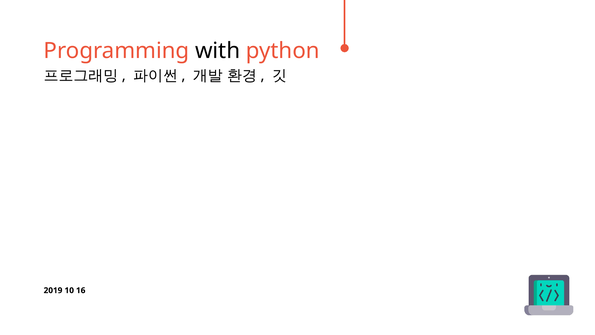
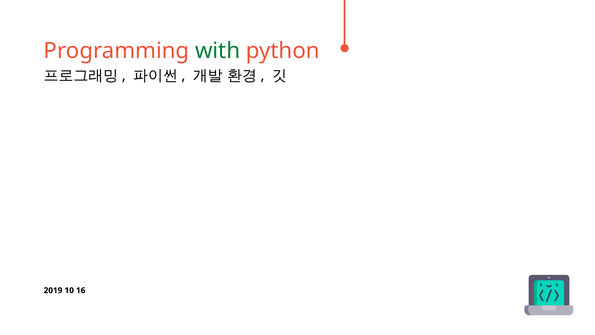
with colour: black -> green
